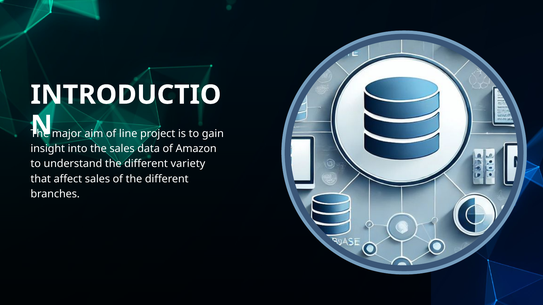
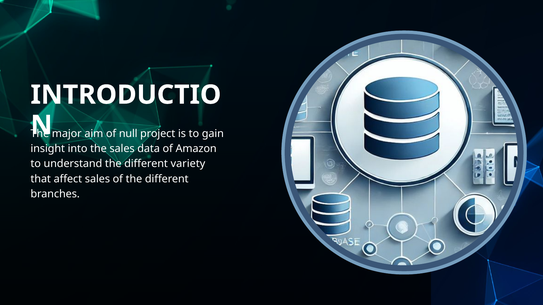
line: line -> null
